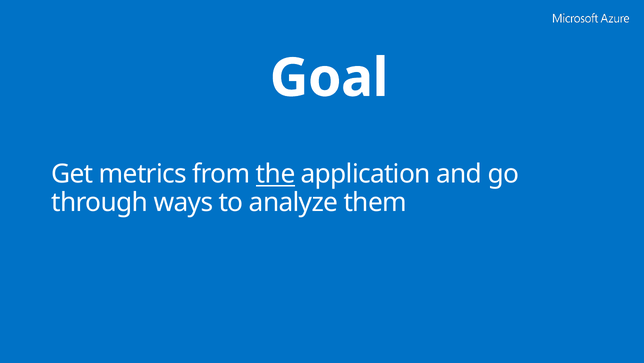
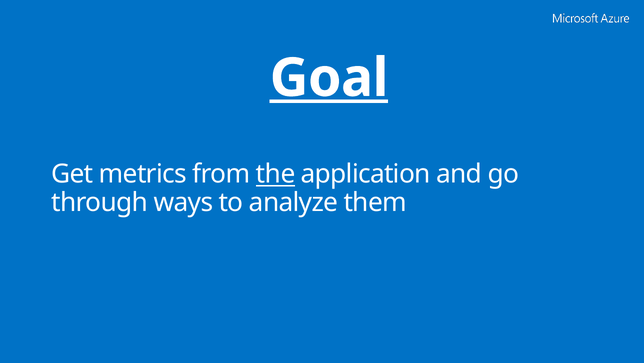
Goal underline: none -> present
